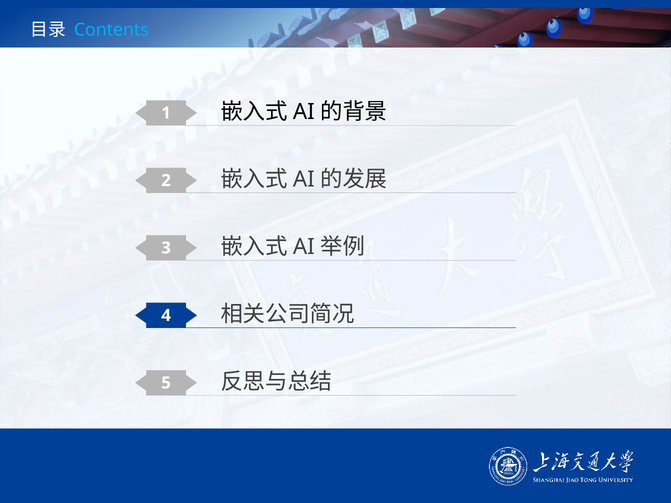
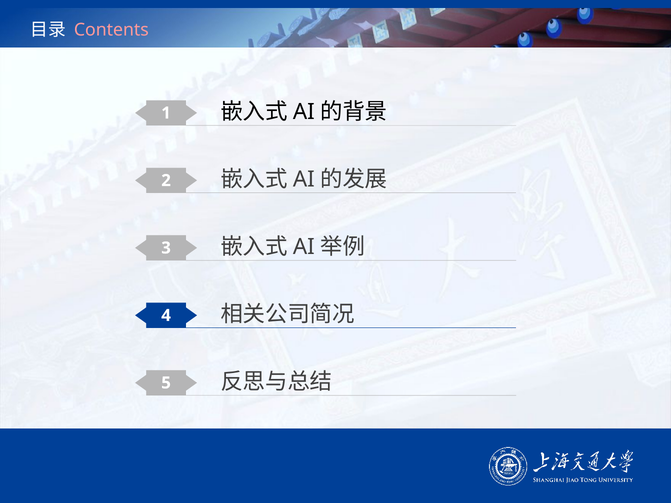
Contents colour: light blue -> pink
